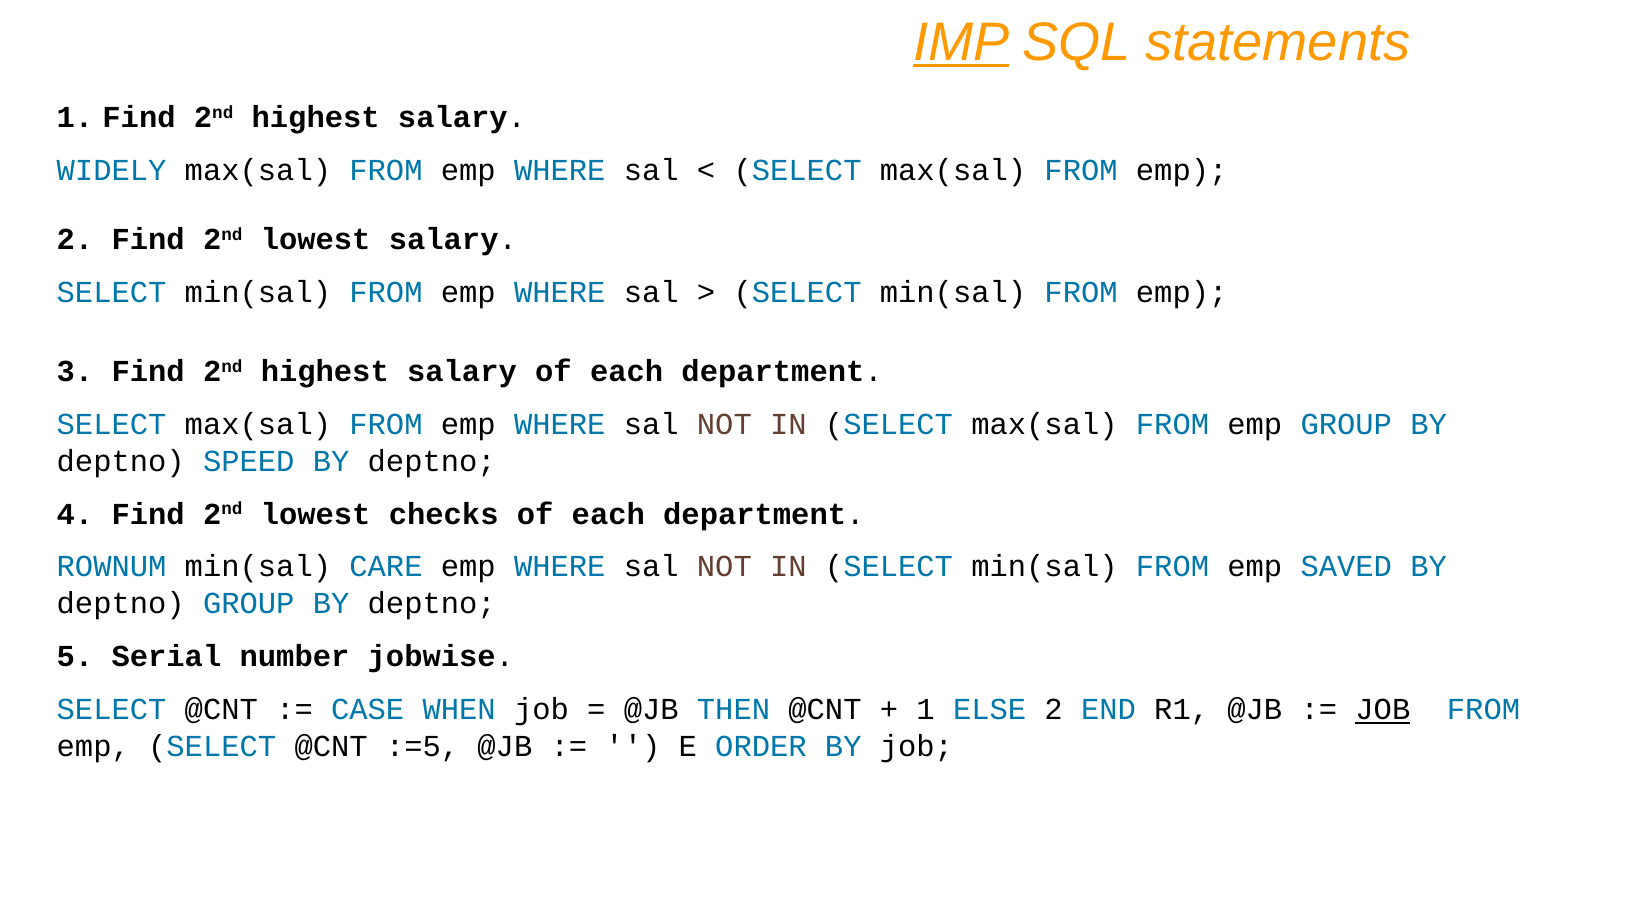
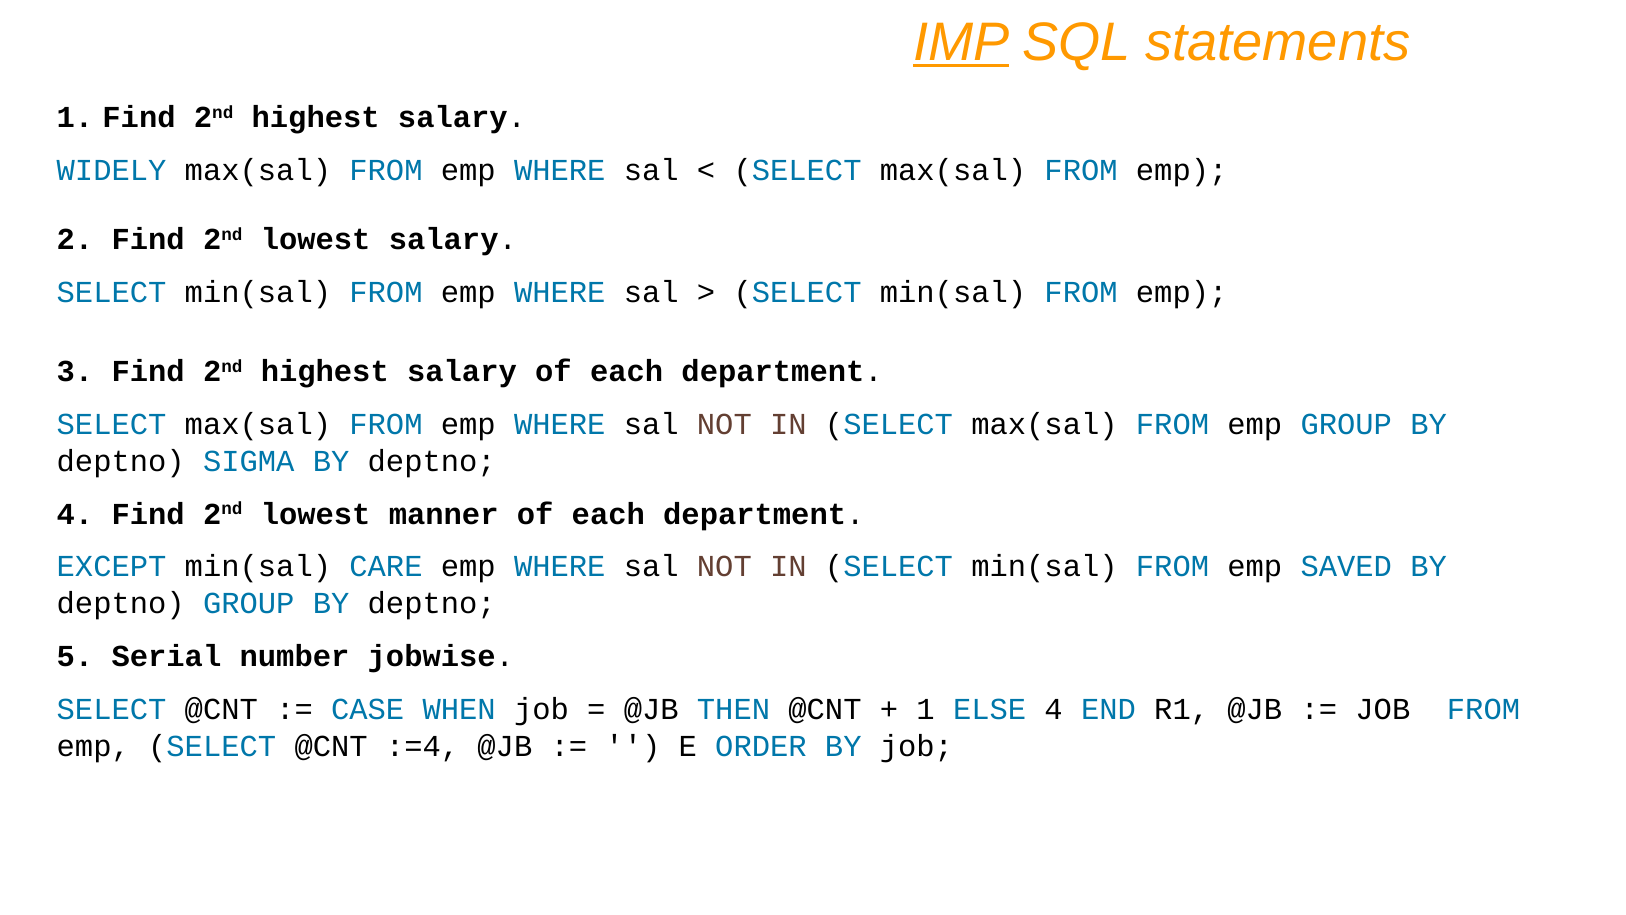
SPEED: SPEED -> SIGMA
checks: checks -> manner
ROWNUM: ROWNUM -> EXCEPT
ELSE 2: 2 -> 4
JOB at (1383, 709) underline: present -> none
:=5: :=5 -> :=4
